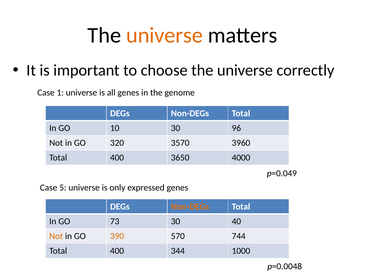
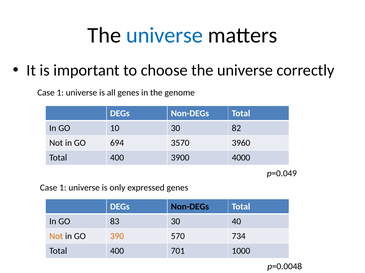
universe at (165, 35) colour: orange -> blue
96: 96 -> 82
320: 320 -> 694
3650: 3650 -> 3900
5 at (63, 188): 5 -> 1
Non-DEGs at (190, 207) colour: orange -> black
73: 73 -> 83
744: 744 -> 734
344: 344 -> 701
